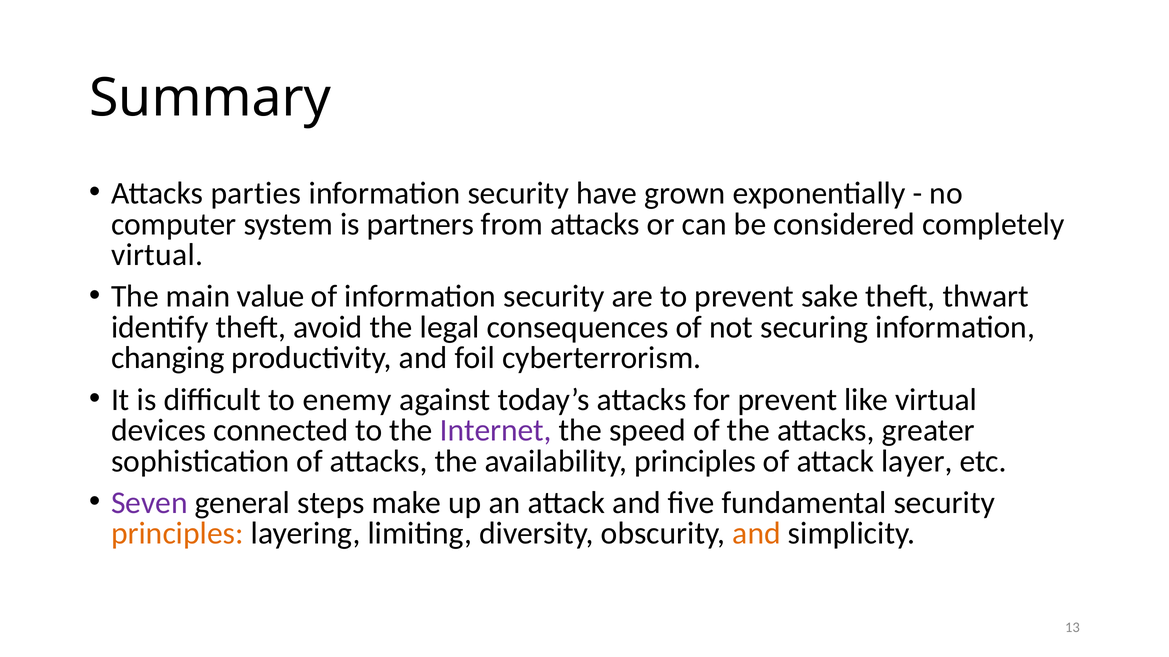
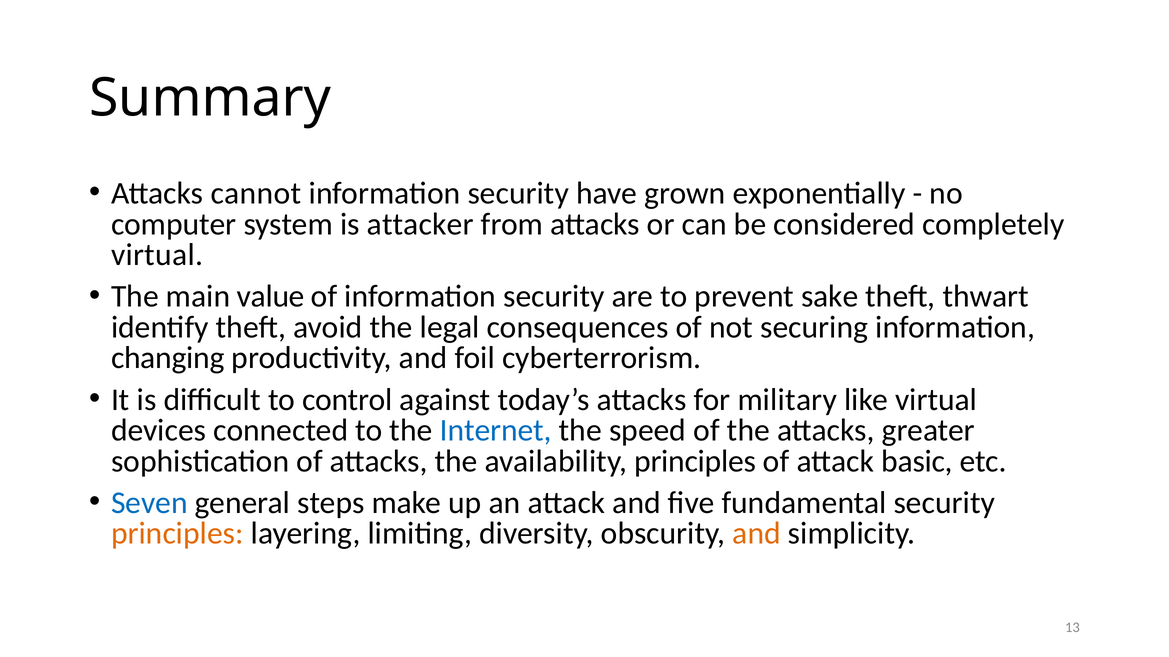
parties: parties -> cannot
partners: partners -> attacker
enemy: enemy -> control
for prevent: prevent -> military
Internet colour: purple -> blue
layer: layer -> basic
Seven colour: purple -> blue
